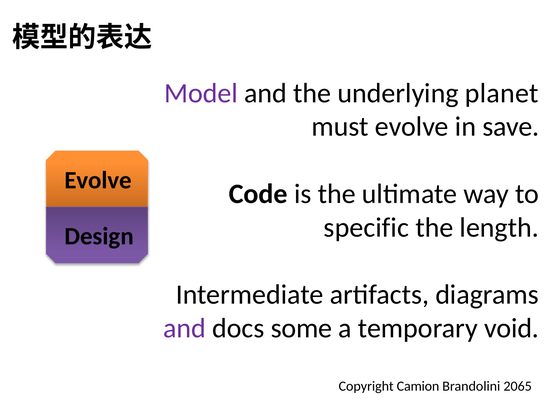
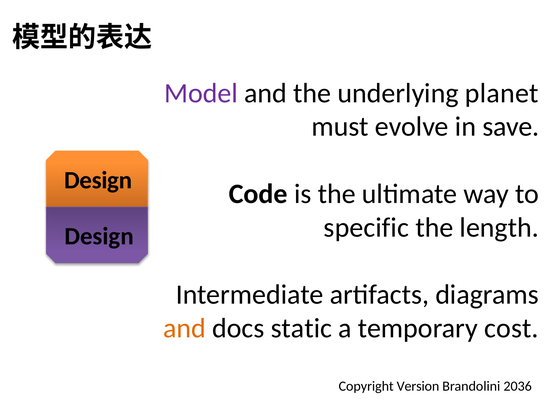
Evolve at (98, 180): Evolve -> Design
and at (184, 328) colour: purple -> orange
some: some -> static
void: void -> cost
Camion: Camion -> Version
2065: 2065 -> 2036
